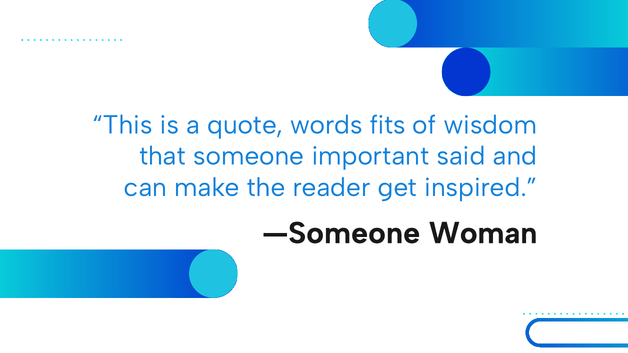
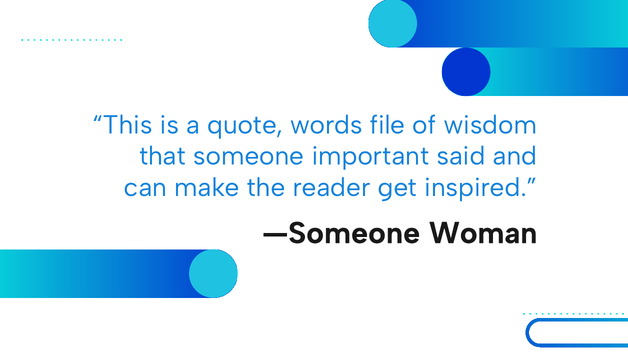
fits: fits -> file
